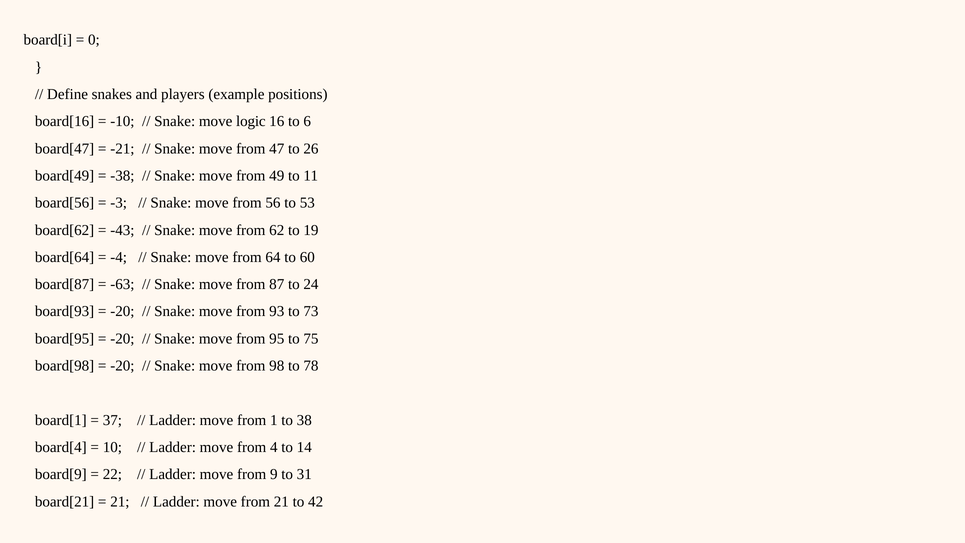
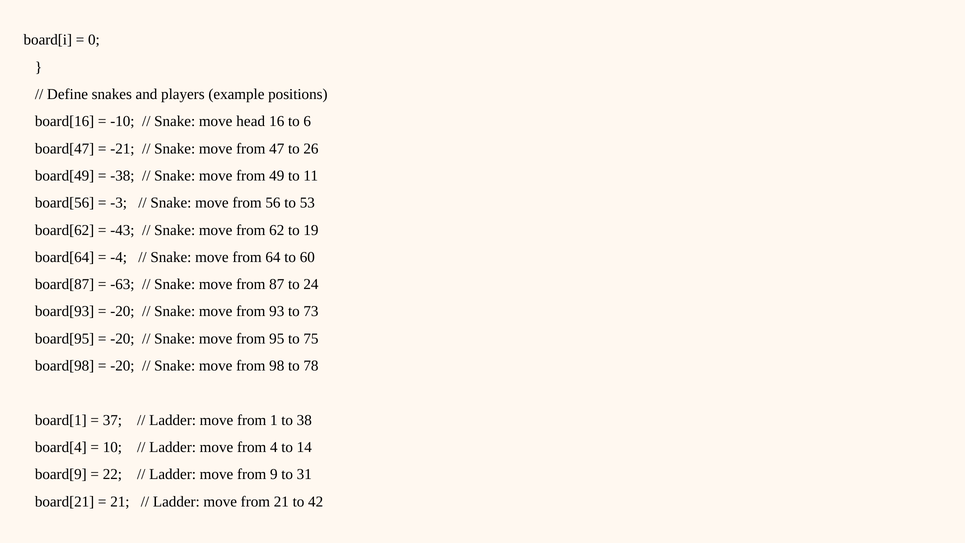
logic: logic -> head
